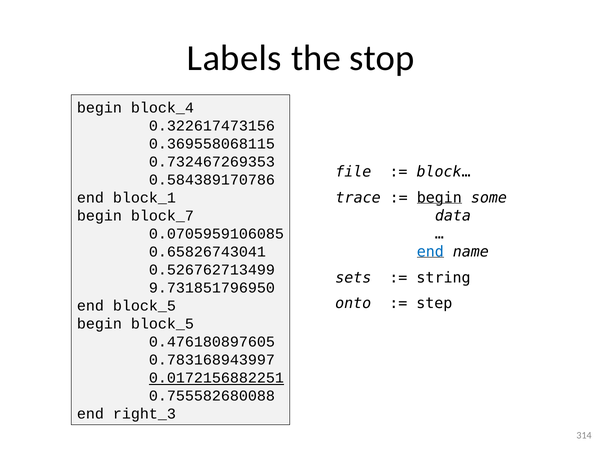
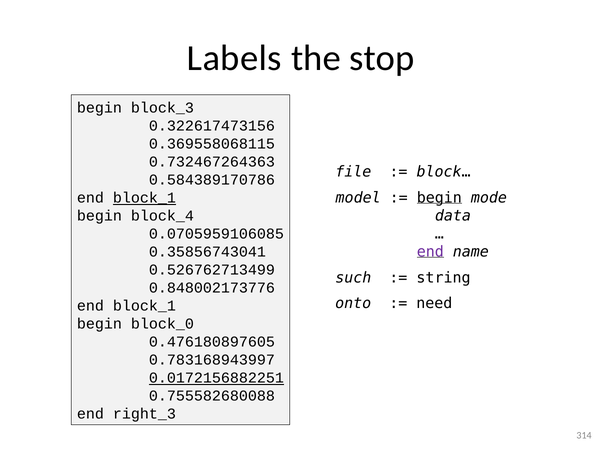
block_4: block_4 -> block_3
0.732467269353: 0.732467269353 -> 0.732467264363
trace: trace -> model
some: some -> mode
block_1 at (144, 198) underline: none -> present
block_7: block_7 -> block_4
end at (430, 252) colour: blue -> purple
0.65826743041: 0.65826743041 -> 0.35856743041
sets: sets -> such
9.731851796950: 9.731851796950 -> 0.848002173776
step: step -> need
block_5 at (144, 306): block_5 -> block_1
begin block_5: block_5 -> block_0
